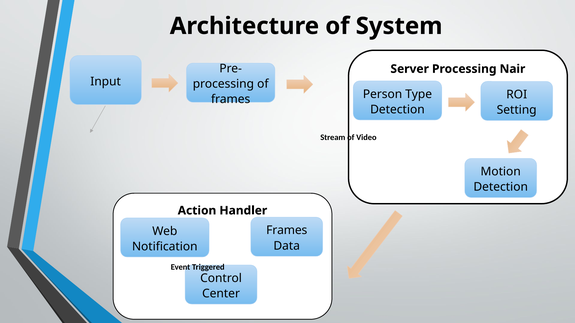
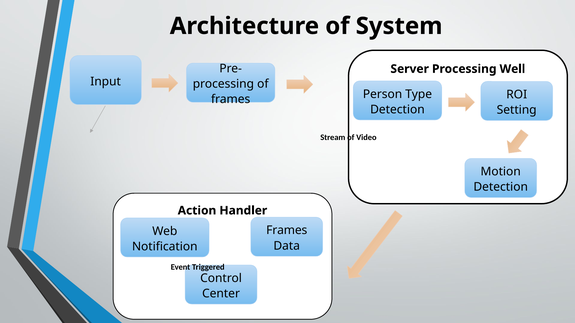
Nair: Nair -> Well
